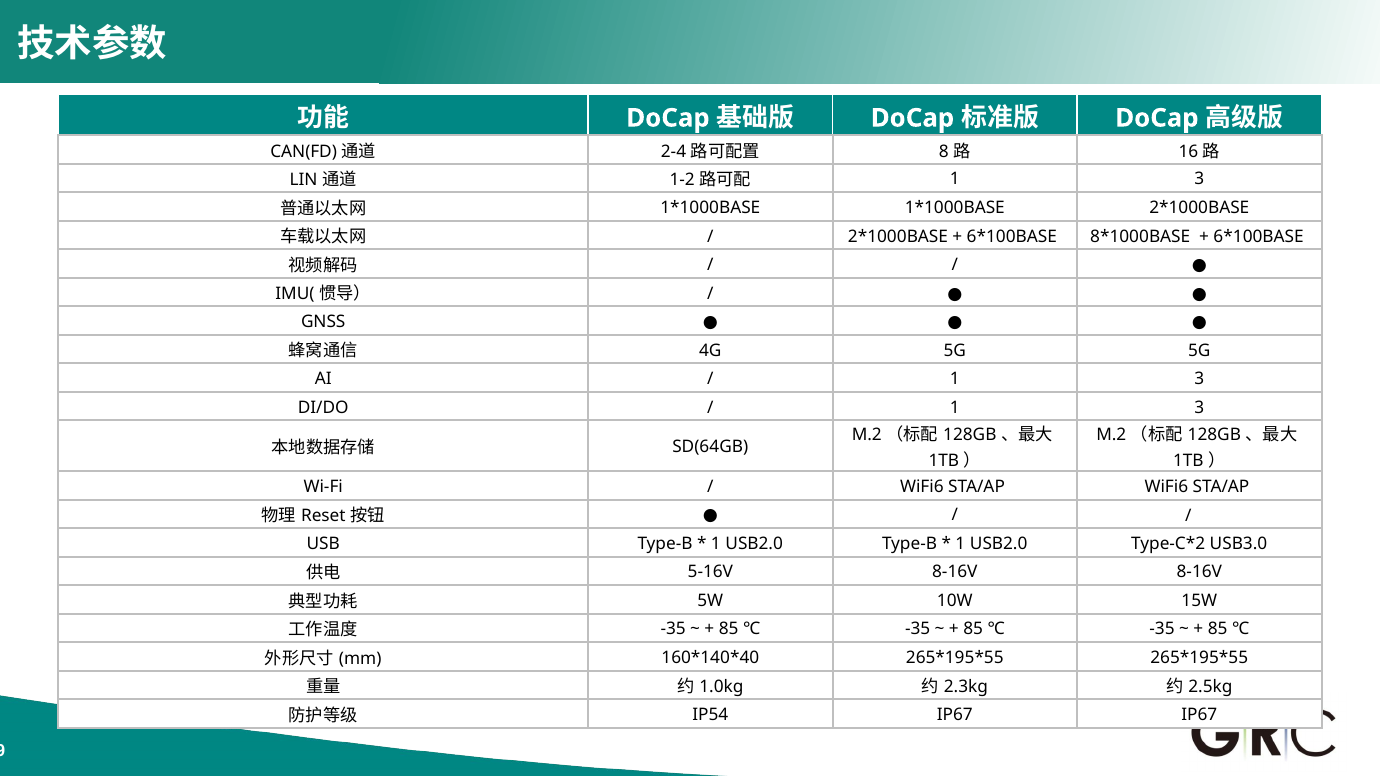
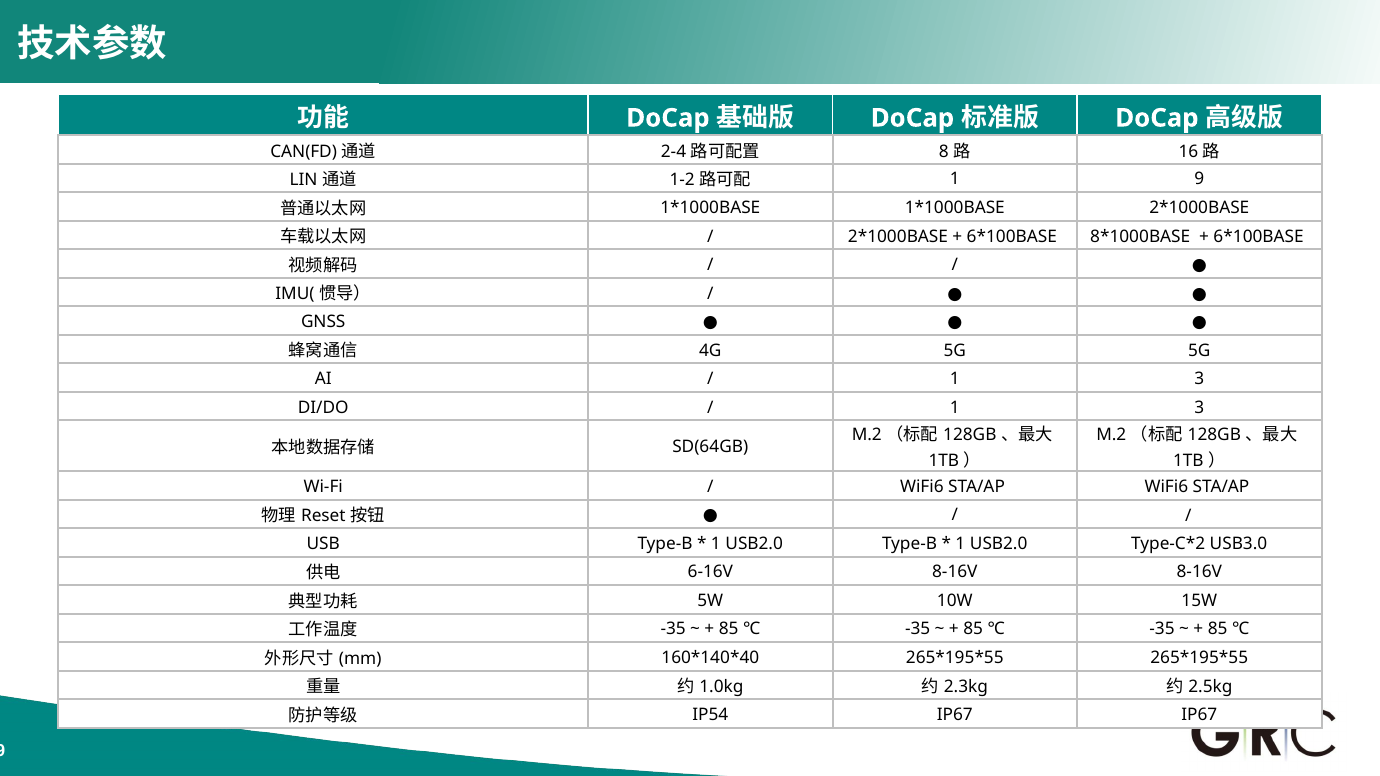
3 at (1199, 179): 3 -> 9
5-16V: 5-16V -> 6-16V
